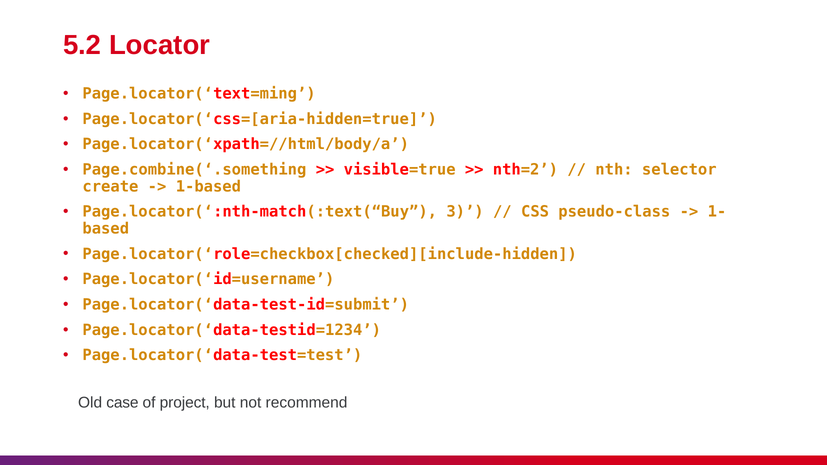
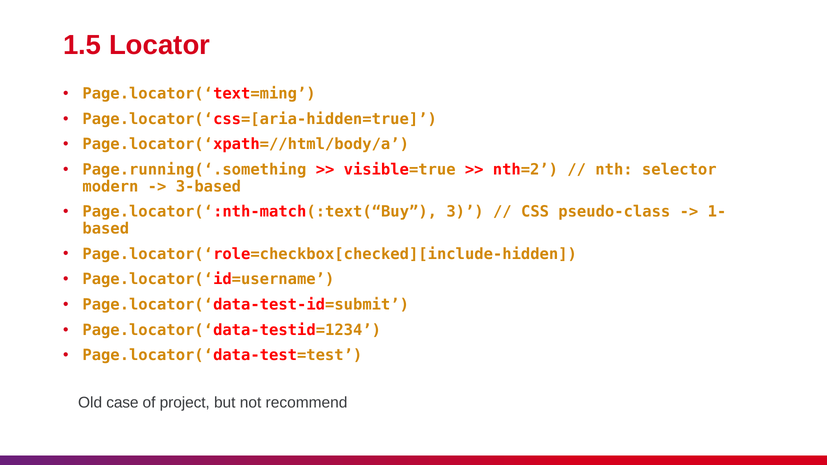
5.2: 5.2 -> 1.5
Page.combine(‘.something: Page.combine(‘.something -> Page.running(‘.something
create: create -> modern
1-based: 1-based -> 3-based
